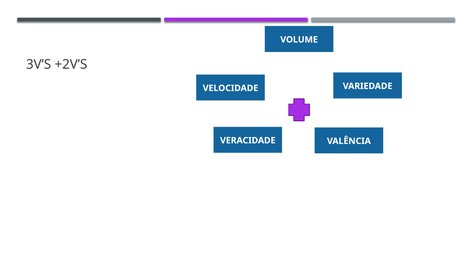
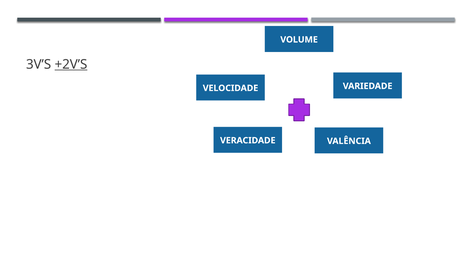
+2V’S underline: none -> present
